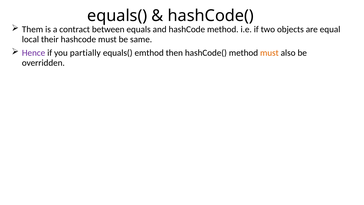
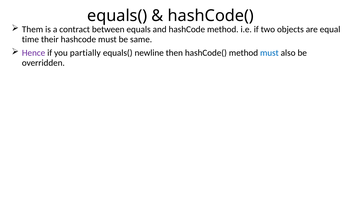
local: local -> time
emthod: emthod -> newline
must at (269, 53) colour: orange -> blue
